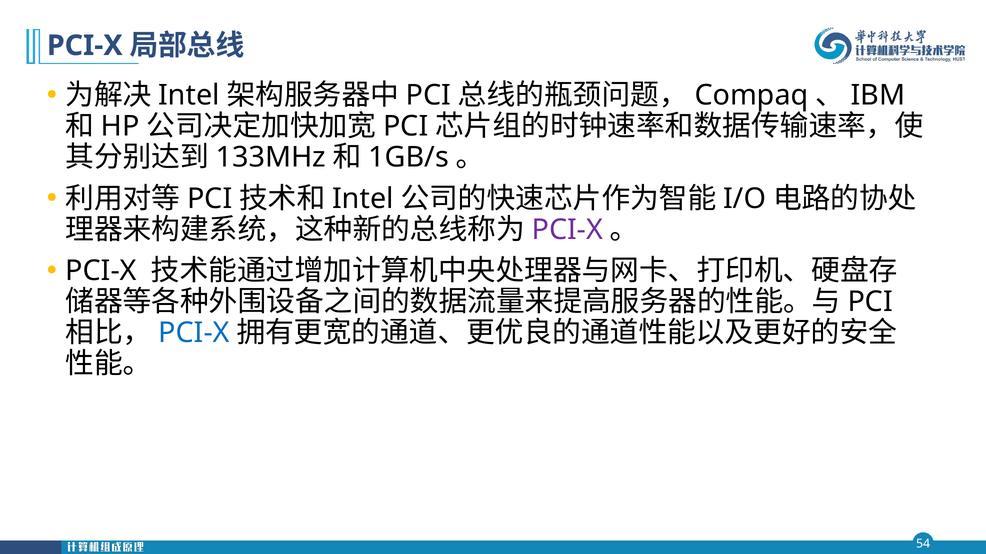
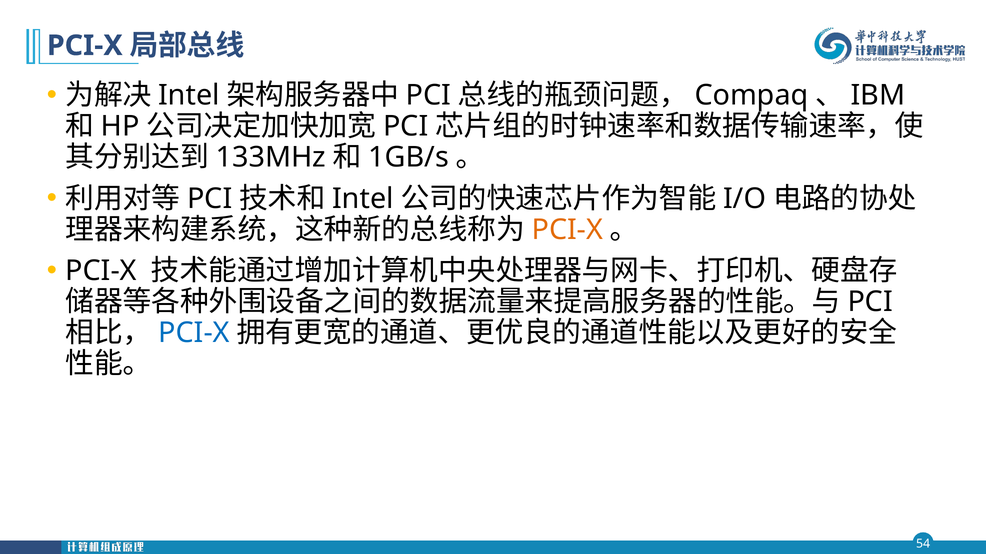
PCI-X at (567, 230) colour: purple -> orange
